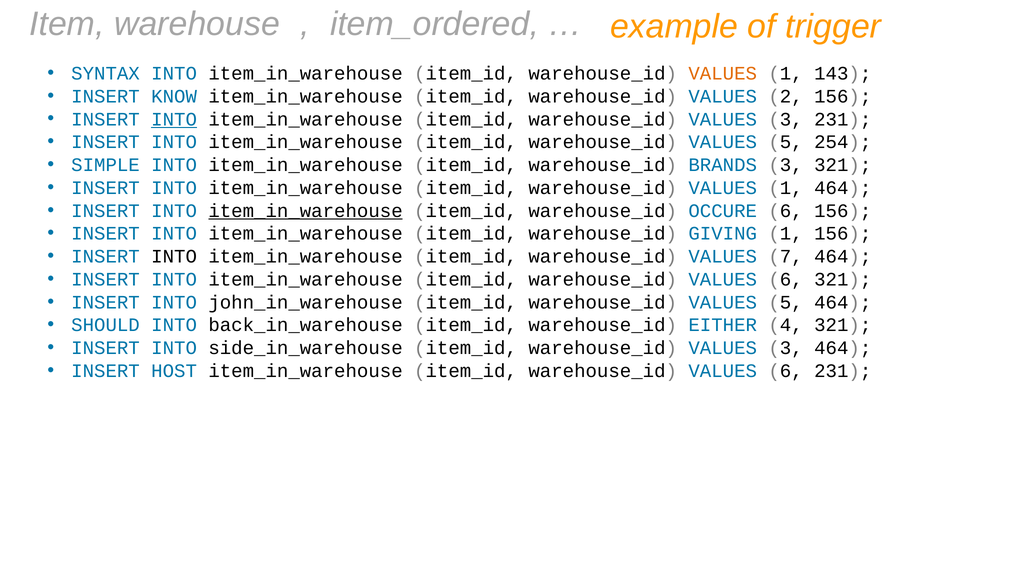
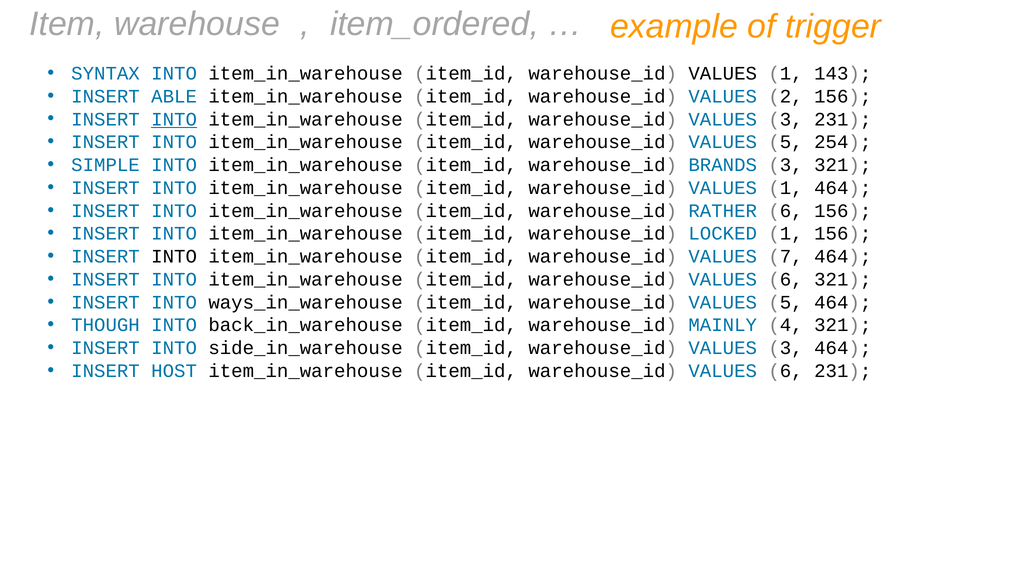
VALUES at (723, 73) colour: orange -> black
KNOW: KNOW -> ABLE
item_in_warehouse at (306, 211) underline: present -> none
OCCURE: OCCURE -> RATHER
GIVING: GIVING -> LOCKED
john_in_warehouse: john_in_warehouse -> ways_in_warehouse
SHOULD: SHOULD -> THOUGH
EITHER: EITHER -> MAINLY
